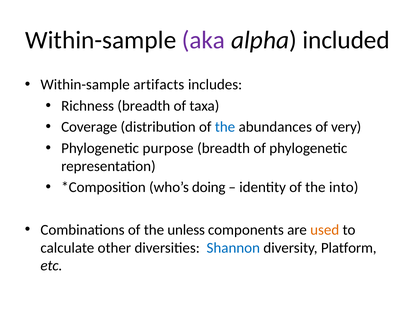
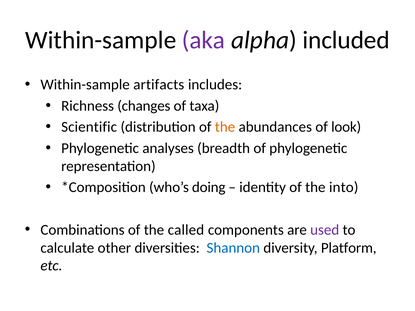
Richness breadth: breadth -> changes
Coverage: Coverage -> Scientific
the at (225, 127) colour: blue -> orange
very: very -> look
purpose: purpose -> analyses
unless: unless -> called
used colour: orange -> purple
